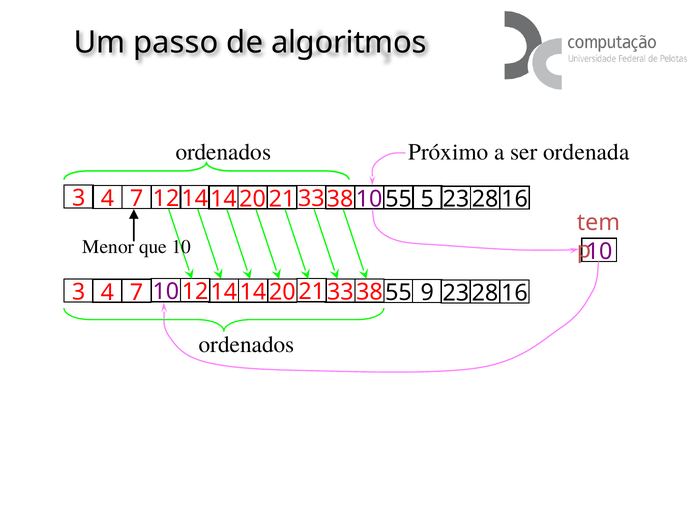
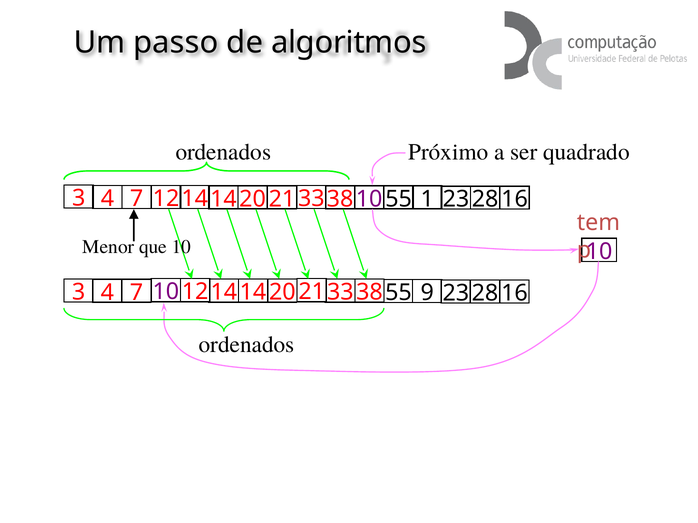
ordenada: ordenada -> quadrado
5: 5 -> 1
